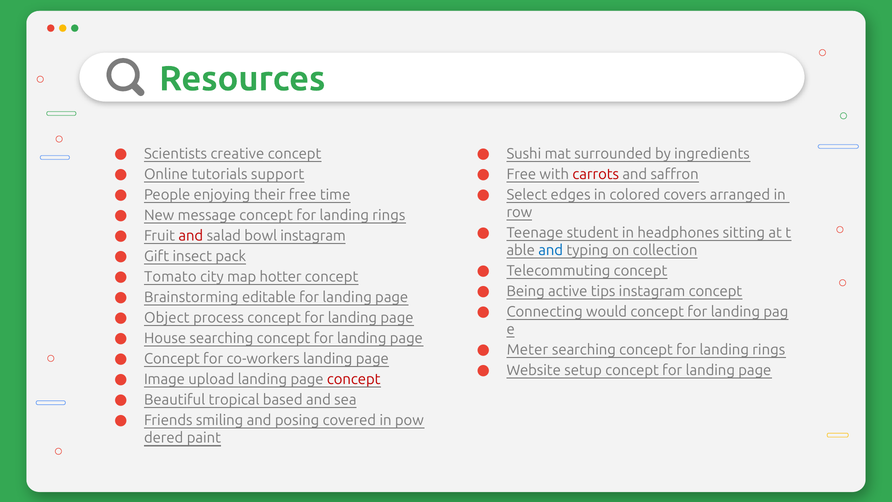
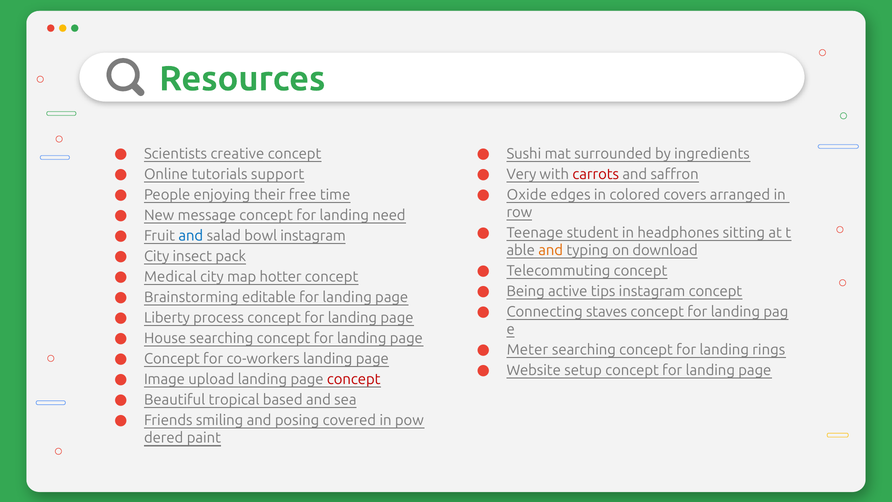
Free at (521, 174): Free -> Very
Select: Select -> Oxide
rings at (389, 215): rings -> need
and at (191, 236) colour: red -> blue
and at (551, 250) colour: blue -> orange
collection: collection -> download
Gift at (157, 256): Gift -> City
Tomato: Tomato -> Medical
would: would -> staves
Object: Object -> Liberty
